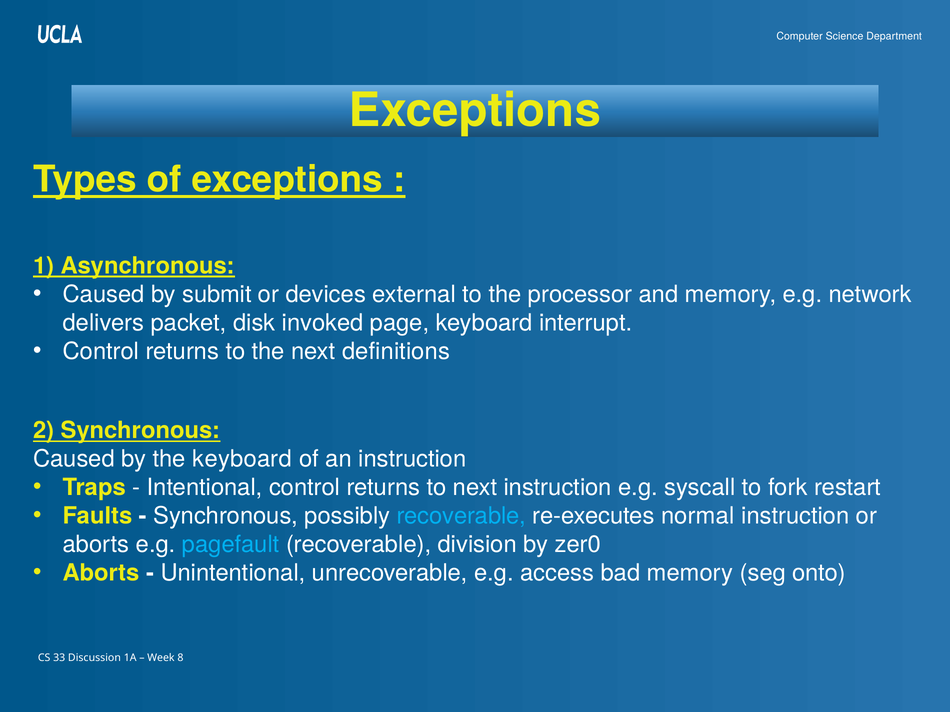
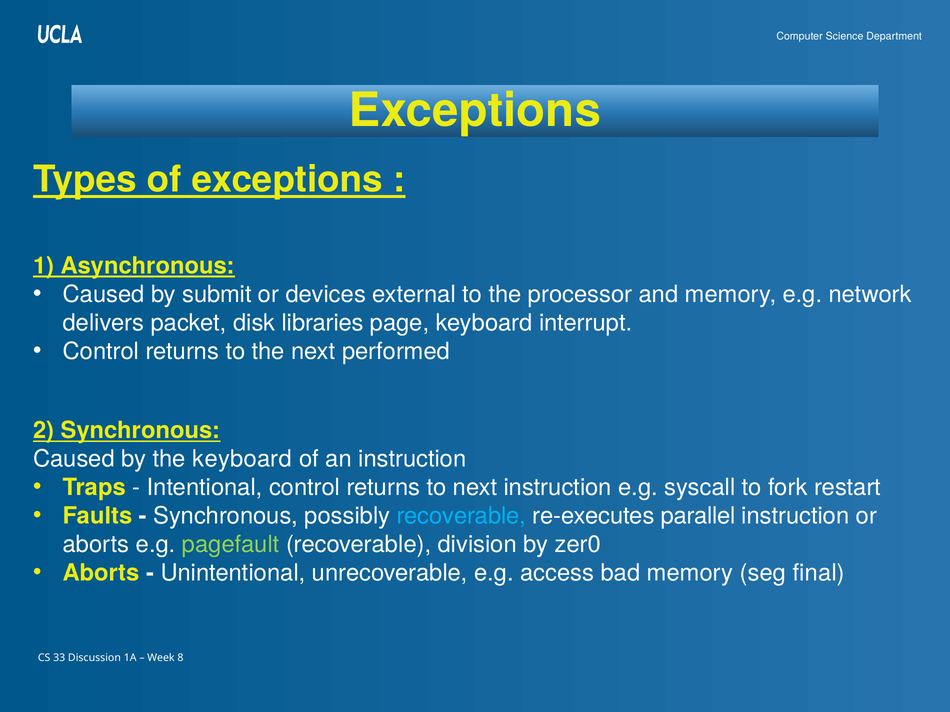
invoked: invoked -> libraries
definitions: definitions -> performed
normal: normal -> parallel
pagefault colour: light blue -> light green
onto: onto -> final
